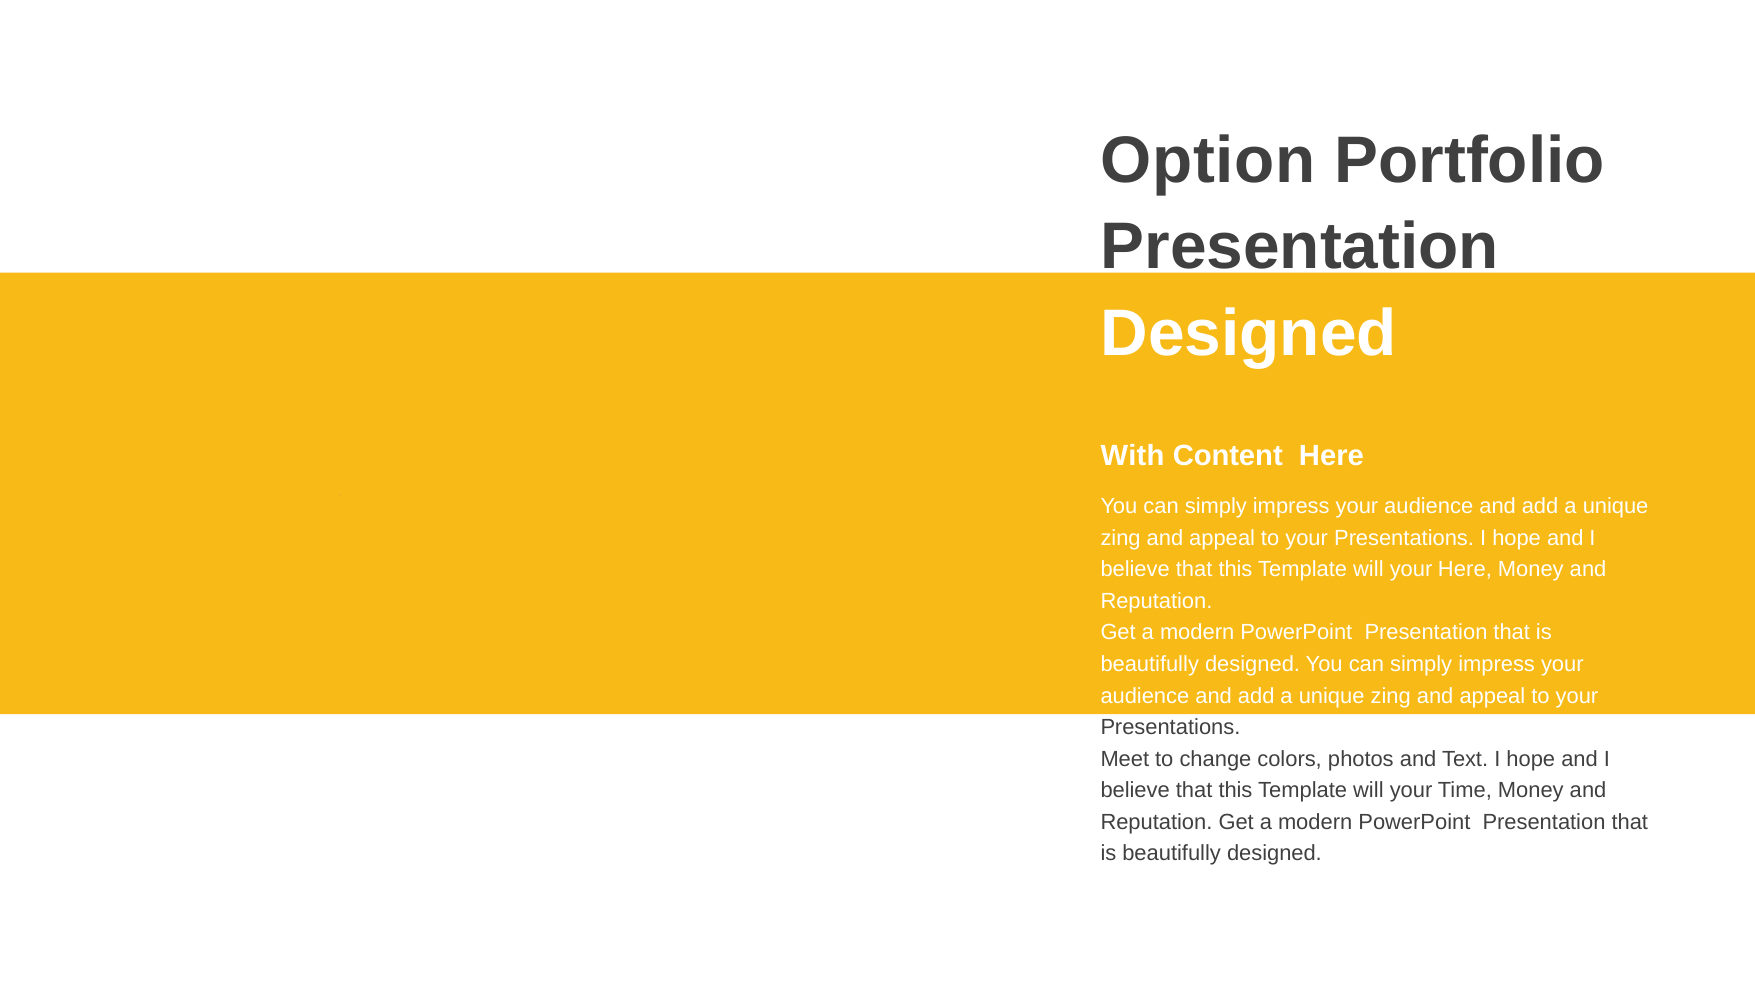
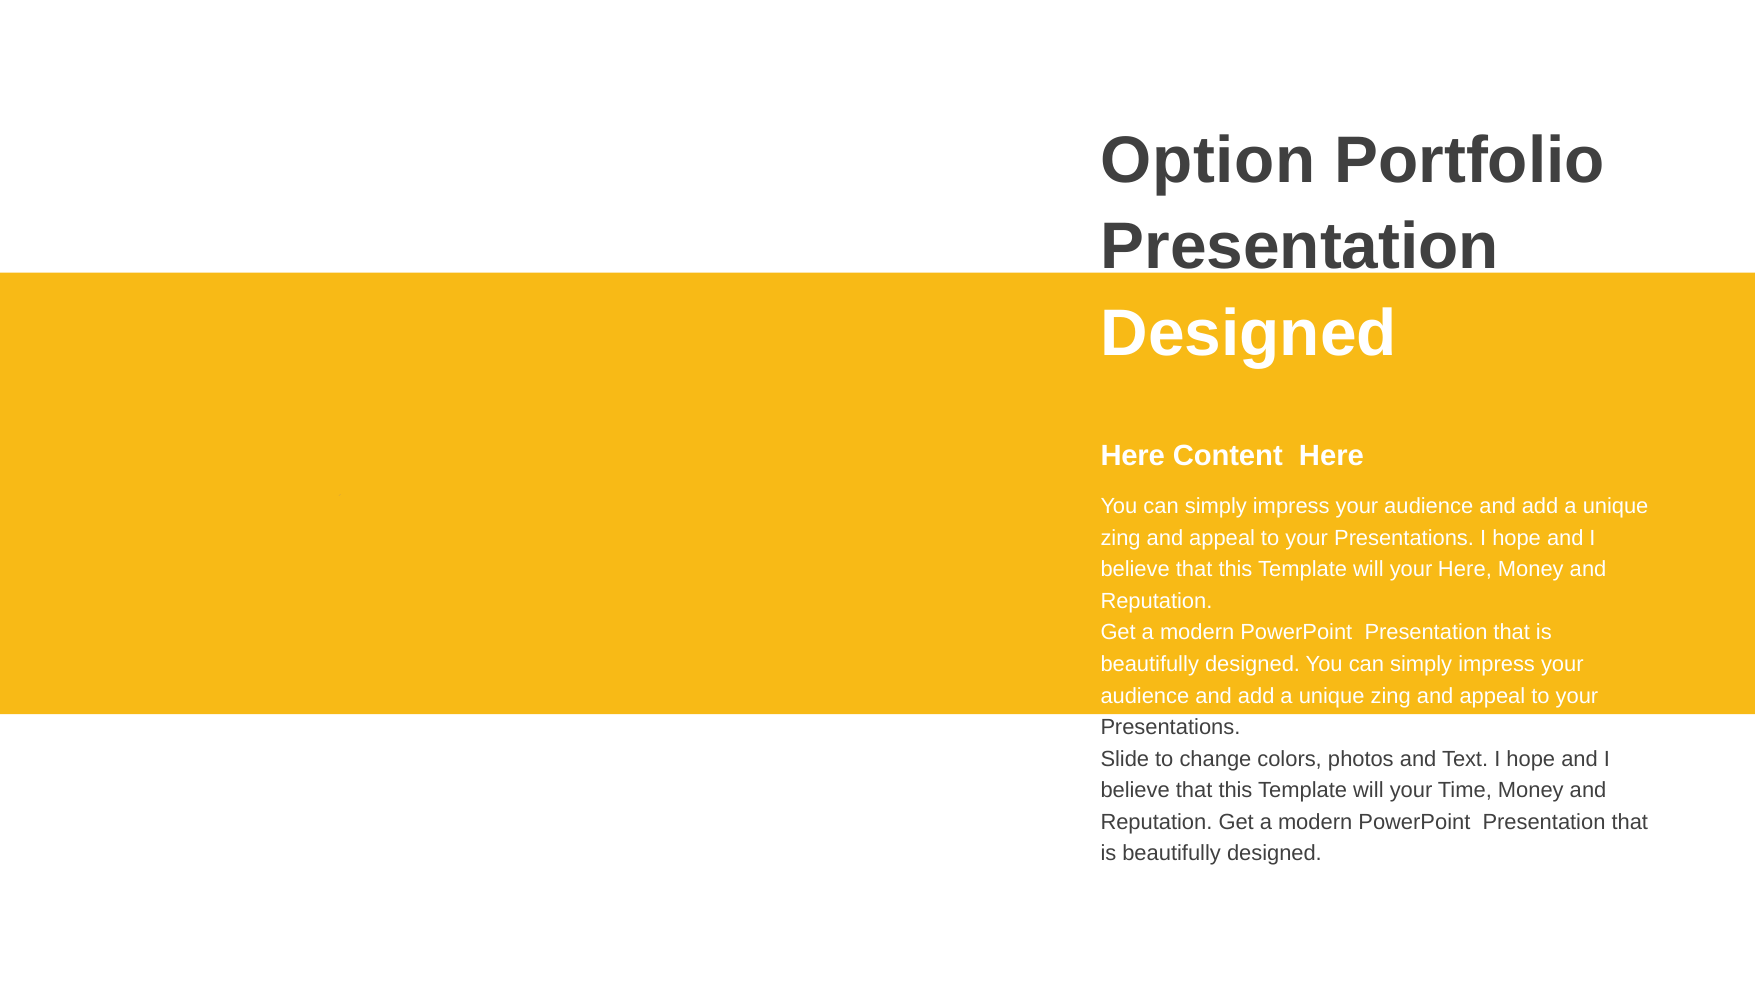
With at (1132, 456): With -> Here
Meet: Meet -> Slide
